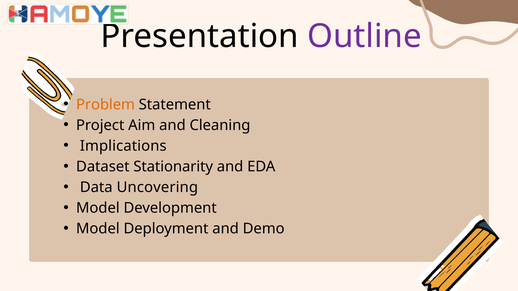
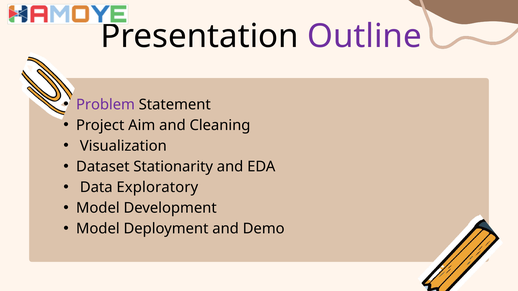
Problem colour: orange -> purple
Implications: Implications -> Visualization
Uncovering: Uncovering -> Exploratory
